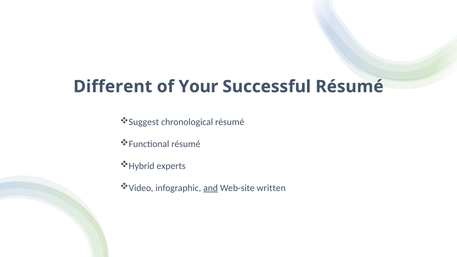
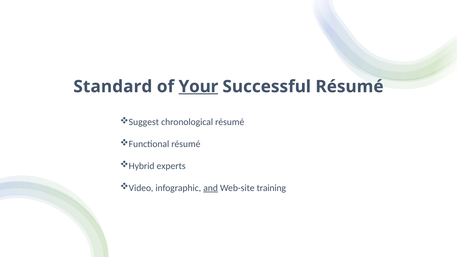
Different: Different -> Standard
Your underline: none -> present
written: written -> training
